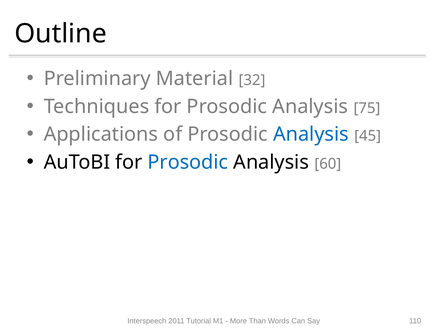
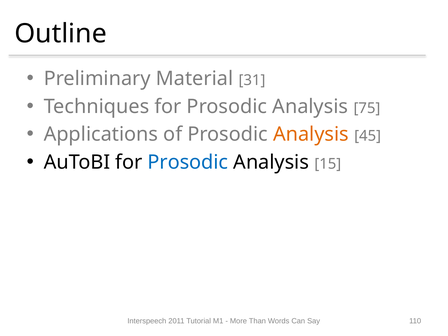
32: 32 -> 31
Analysis at (311, 134) colour: blue -> orange
60: 60 -> 15
